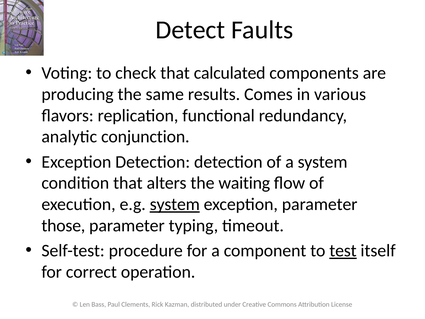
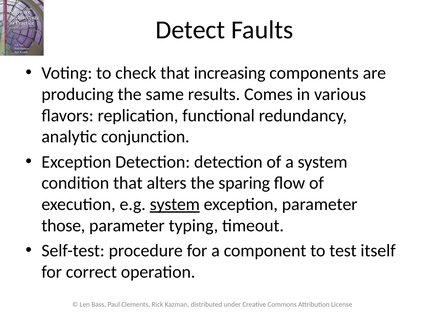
calculated: calculated -> increasing
waiting: waiting -> sparing
test underline: present -> none
